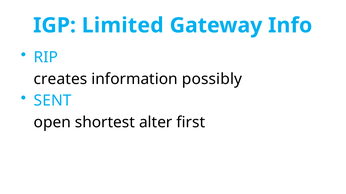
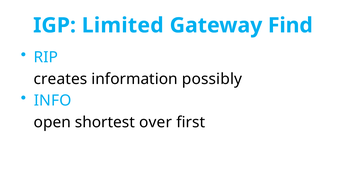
Info: Info -> Find
SENT: SENT -> INFO
alter: alter -> over
